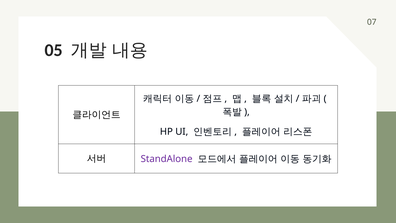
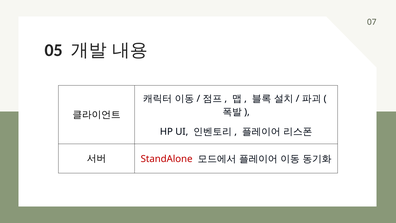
StandAlone colour: purple -> red
